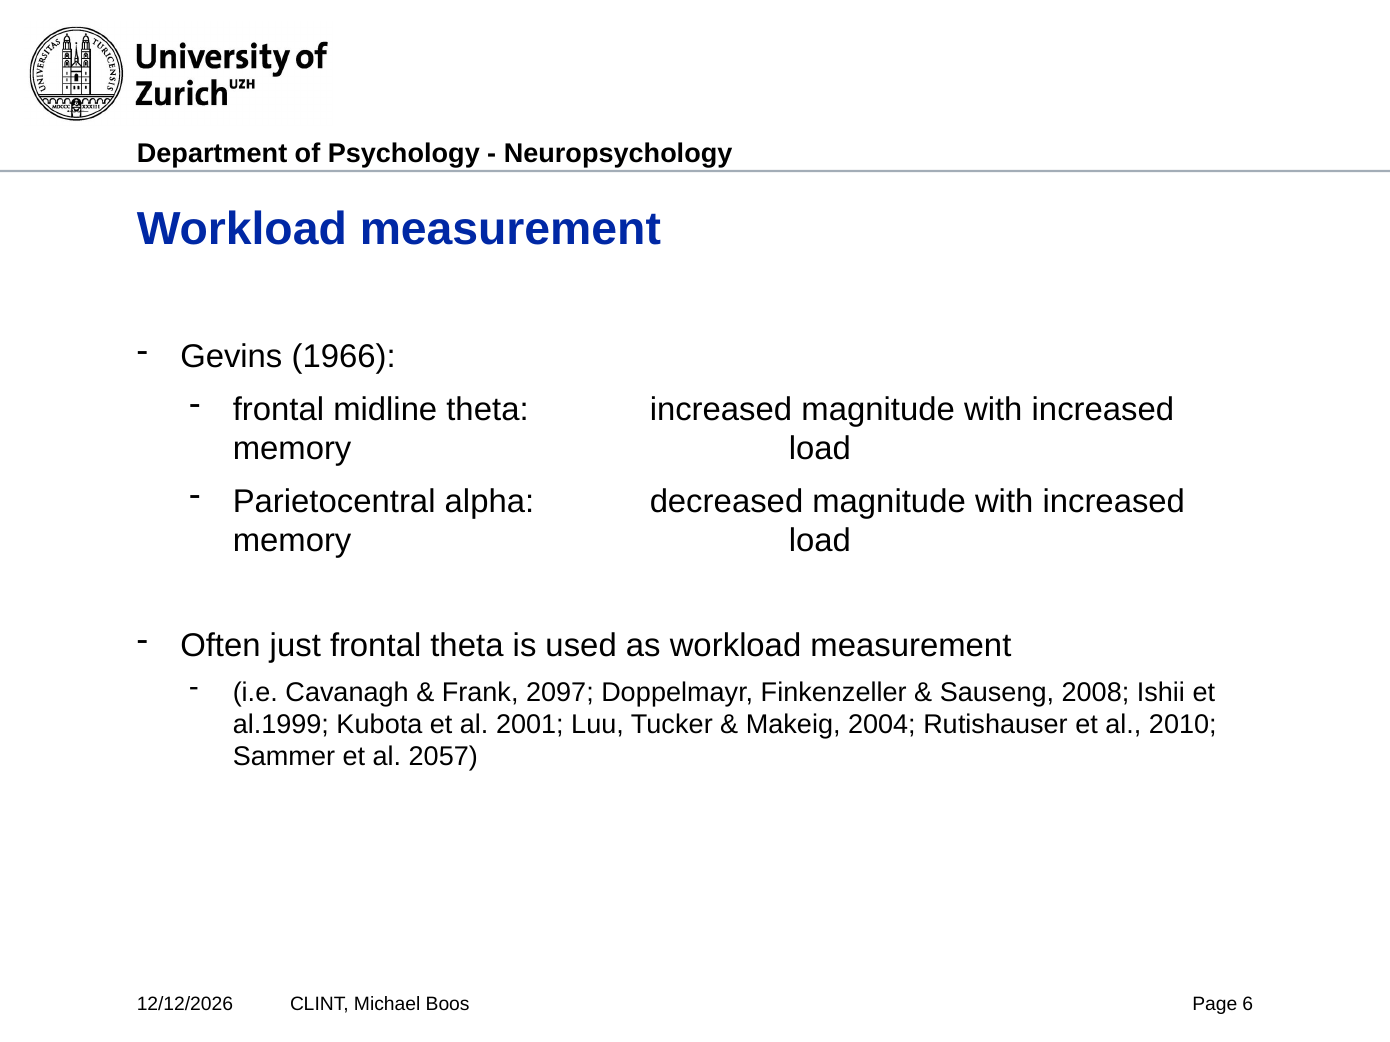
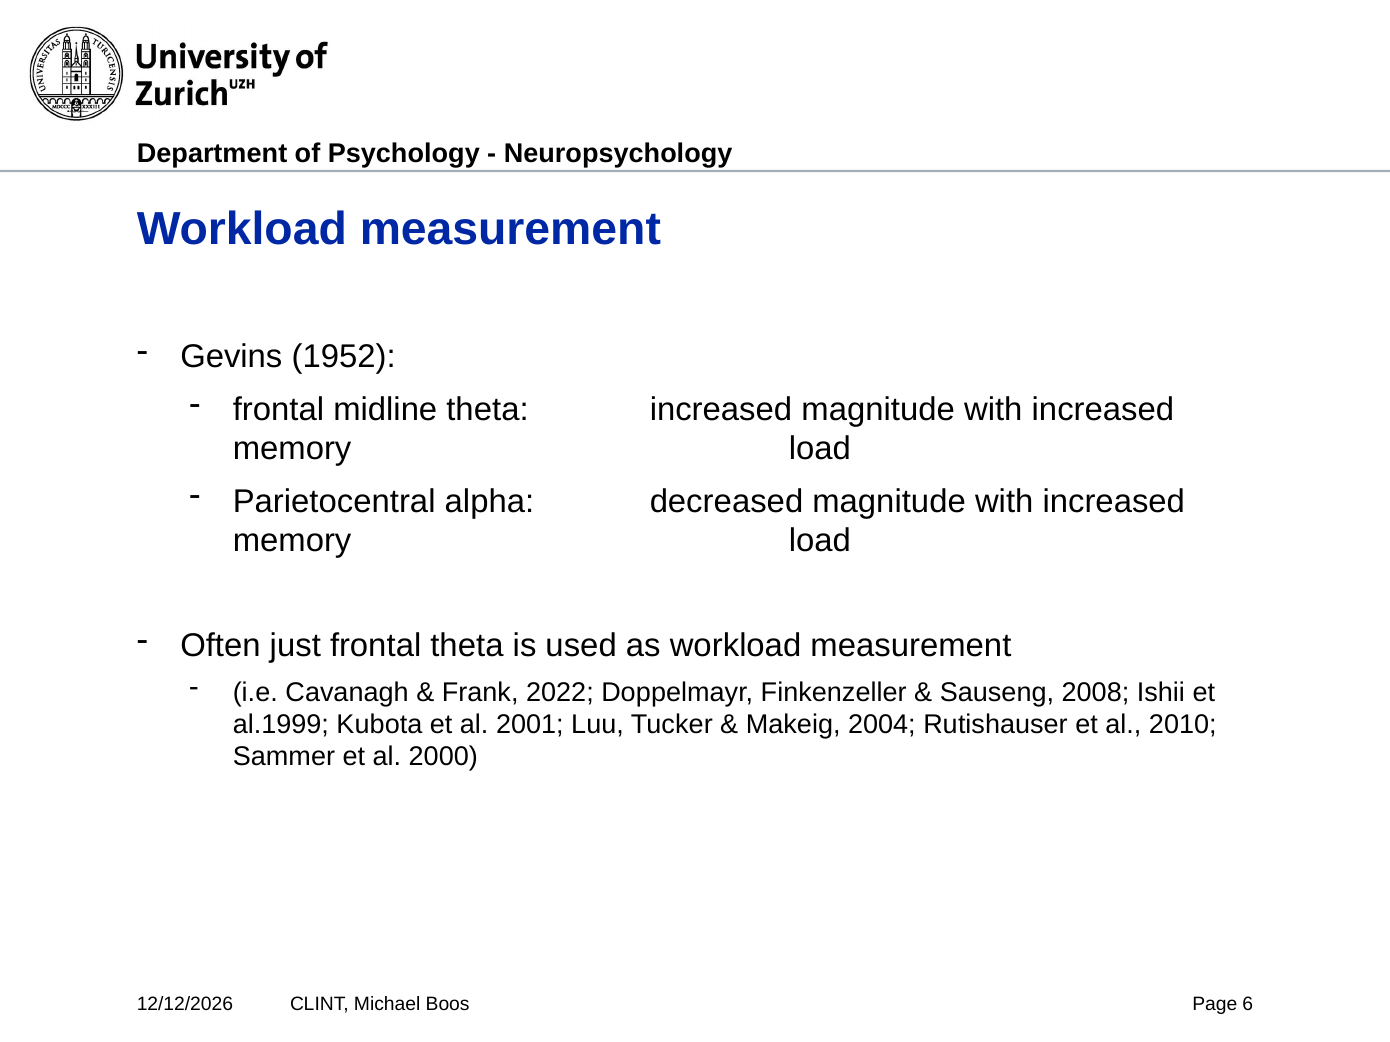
1966: 1966 -> 1952
2097: 2097 -> 2022
2057: 2057 -> 2000
